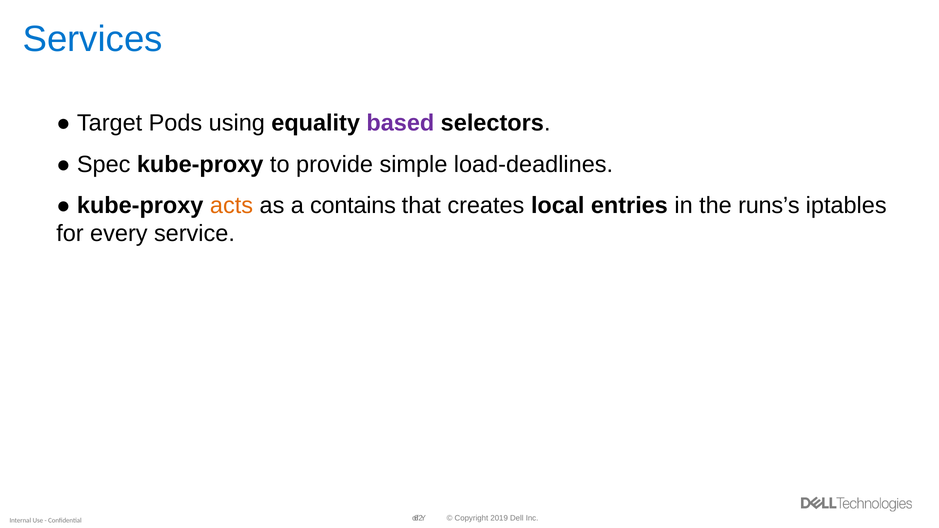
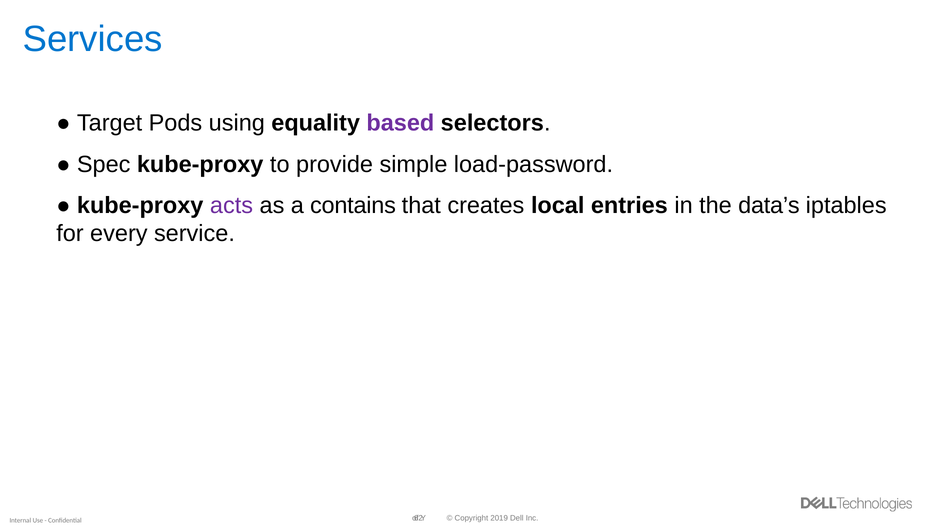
load-deadlines: load-deadlines -> load-password
acts colour: orange -> purple
runs’s: runs’s -> data’s
